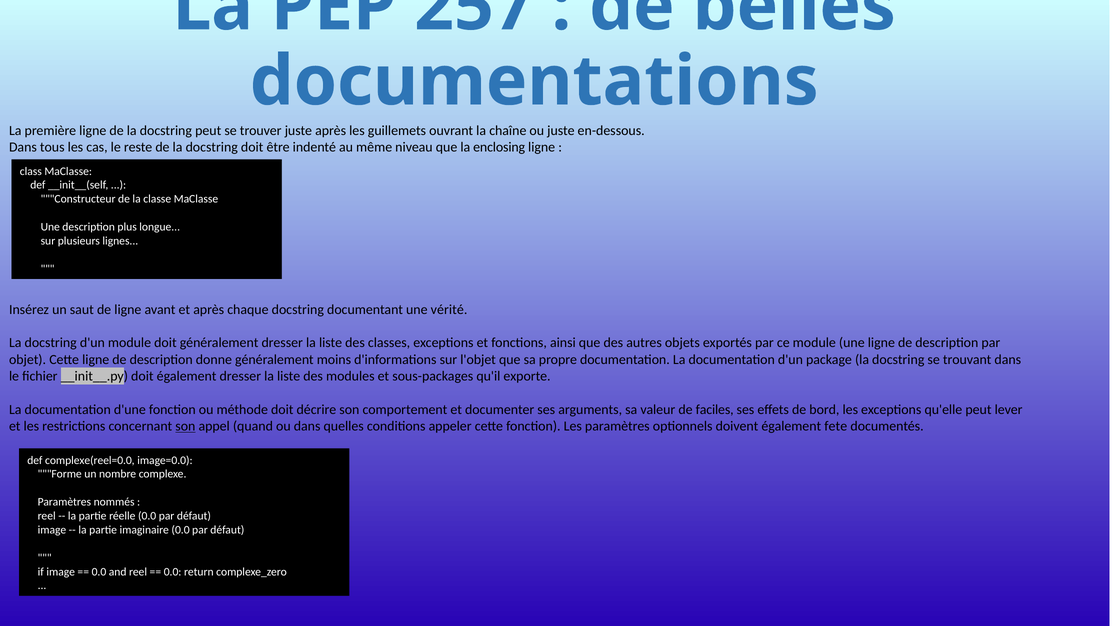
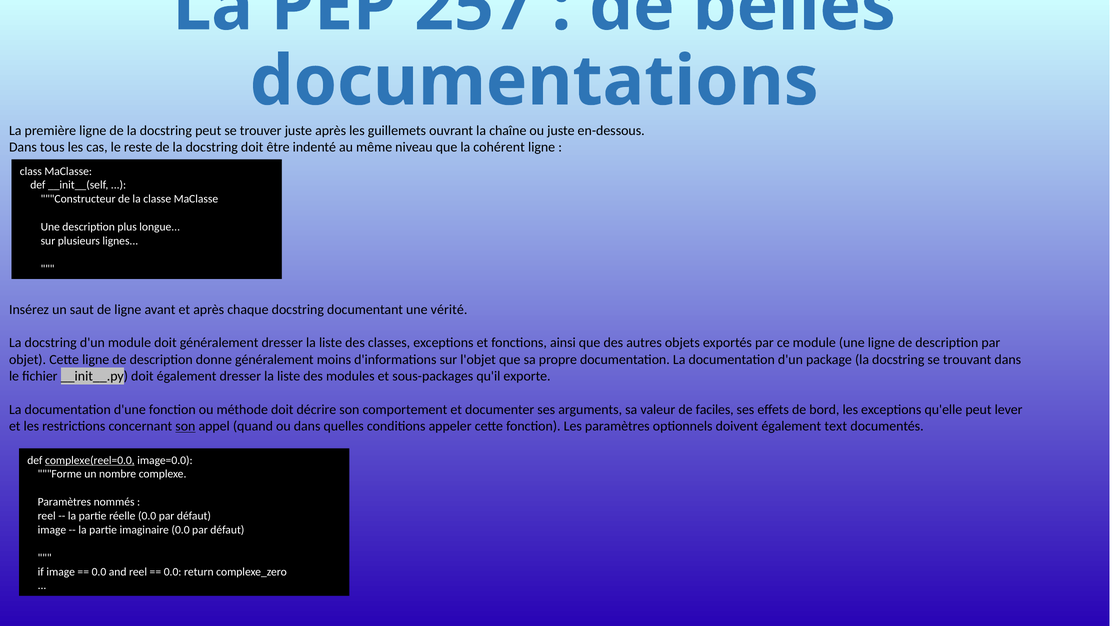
enclosing: enclosing -> cohérent
fete: fete -> text
complexe(reel=0.0 underline: none -> present
